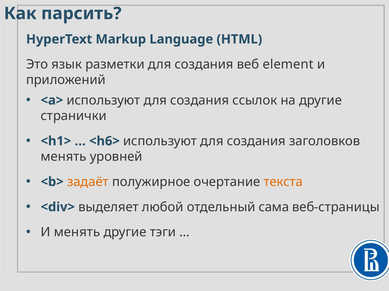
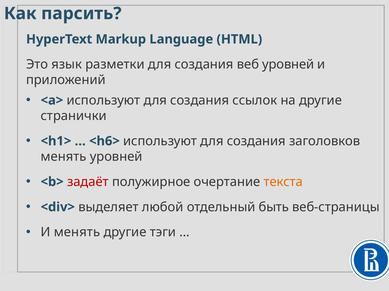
веб element: element -> уровней
задаёт colour: orange -> red
сама: сама -> быть
